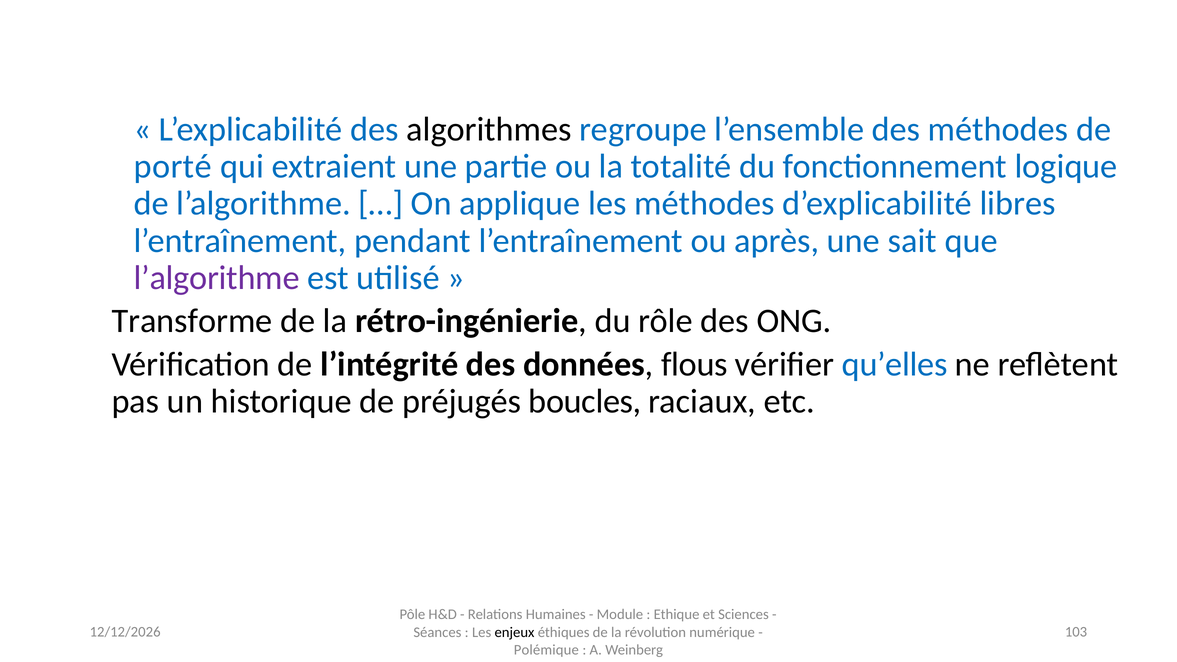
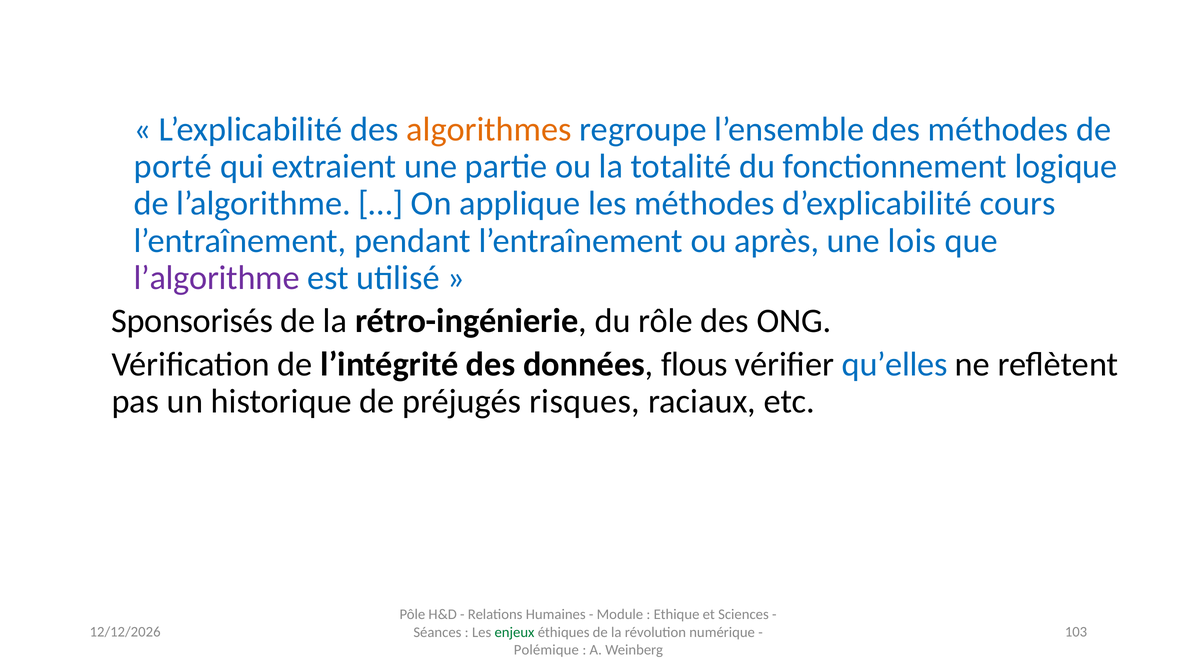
algorithmes colour: black -> orange
libres: libres -> cours
sait: sait -> lois
Transforme: Transforme -> Sponsorisés
boucles: boucles -> risques
enjeux colour: black -> green
